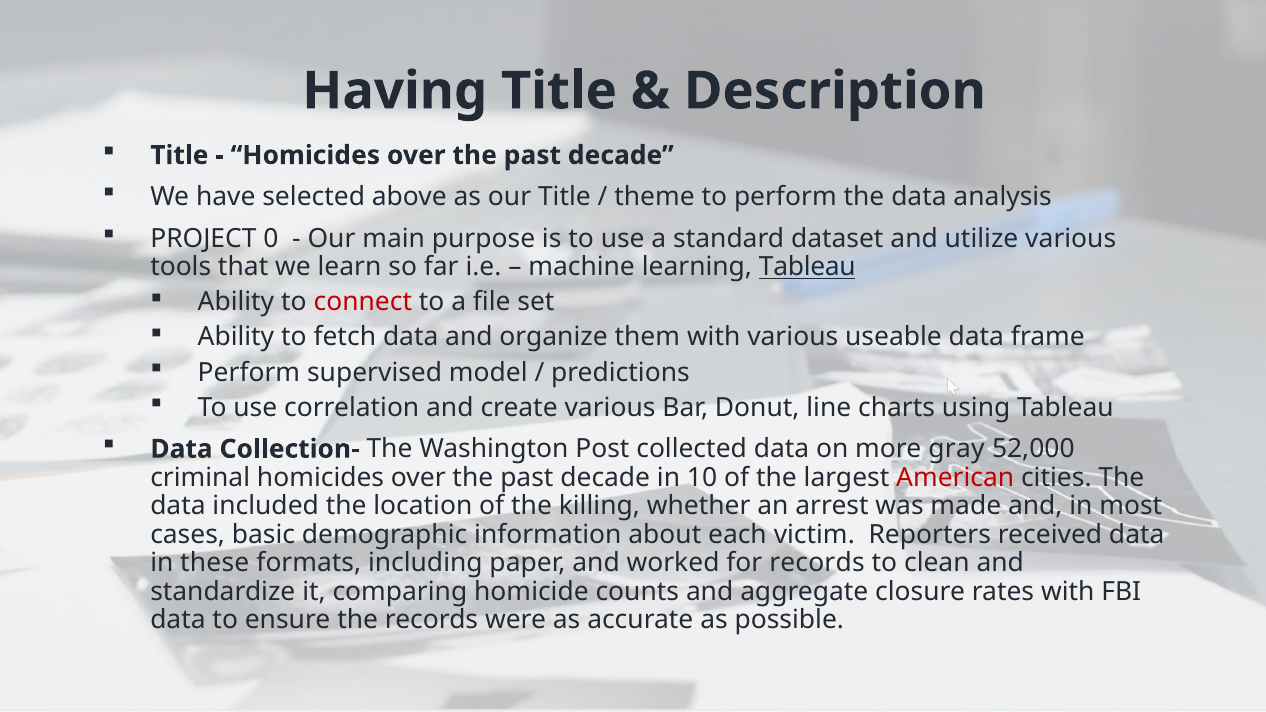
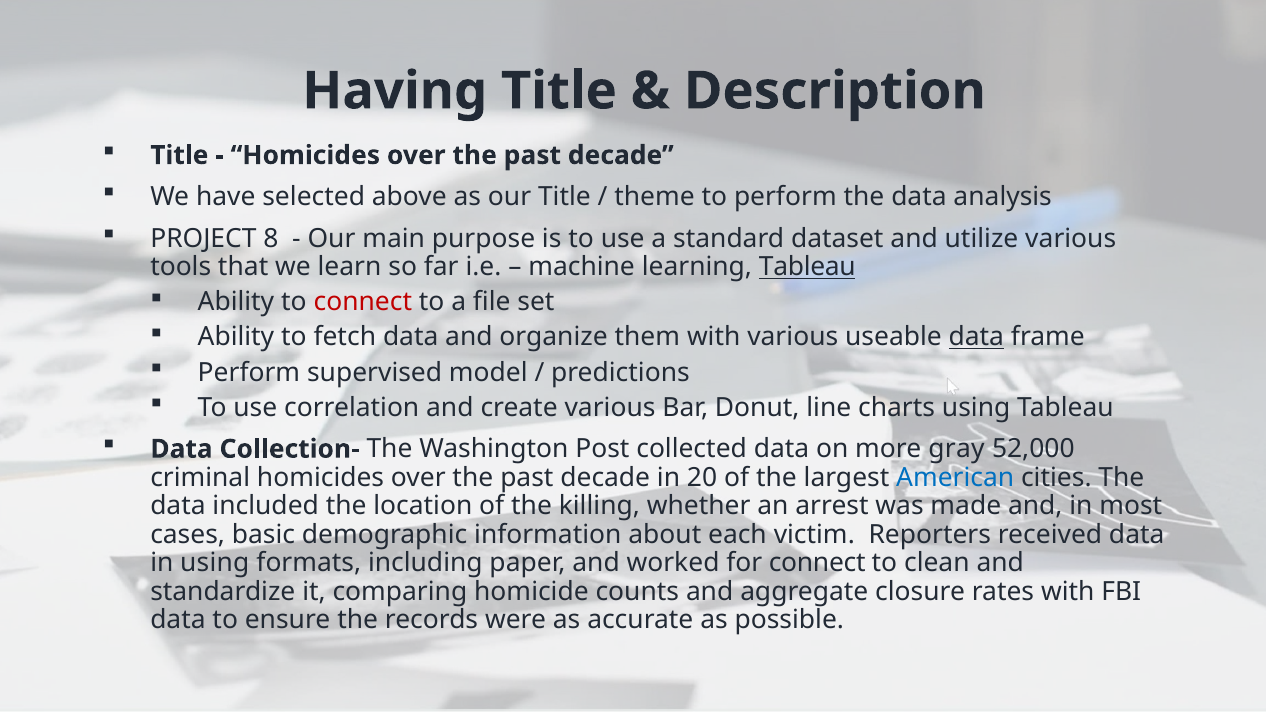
0: 0 -> 8
data at (976, 337) underline: none -> present
10: 10 -> 20
American colour: red -> blue
in these: these -> using
for records: records -> connect
